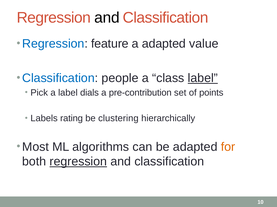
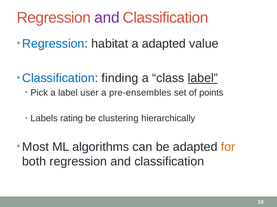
and at (107, 18) colour: black -> purple
feature: feature -> habitat
people: people -> finding
dials: dials -> user
pre-contribution: pre-contribution -> pre-ensembles
regression at (78, 162) underline: present -> none
